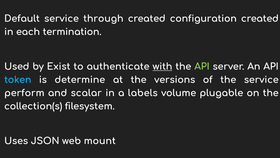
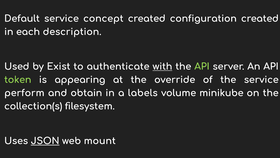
through: through -> concept
termination: termination -> description
token colour: light blue -> light green
determine: determine -> appearing
versions: versions -> override
scalar: scalar -> obtain
plugable: plugable -> minikube
JSON underline: none -> present
